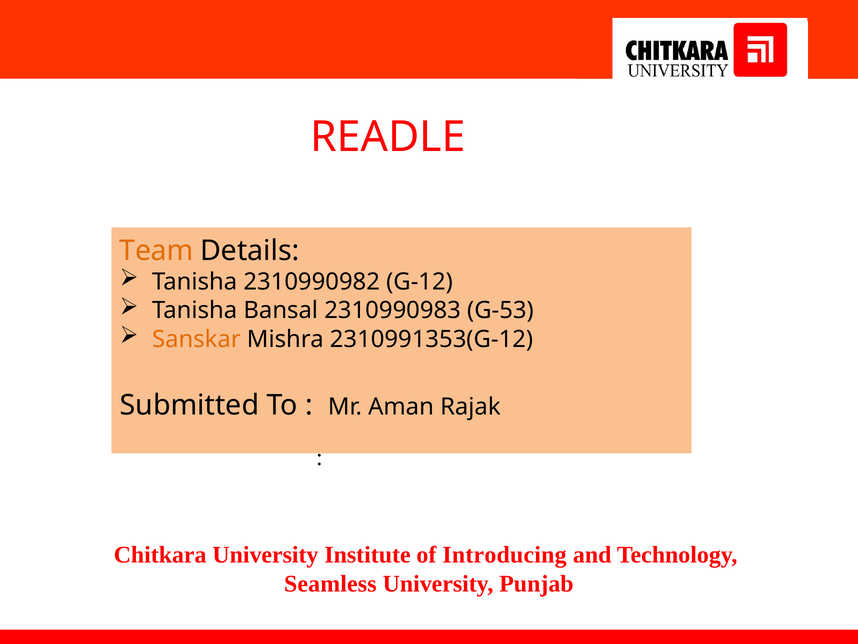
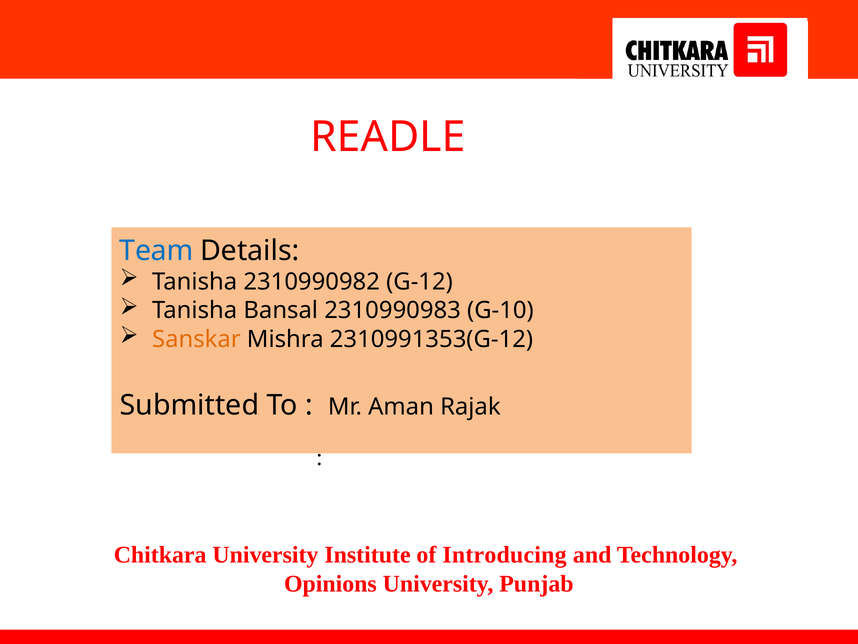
Team colour: orange -> blue
G-53: G-53 -> G-10
Seamless: Seamless -> Opinions
